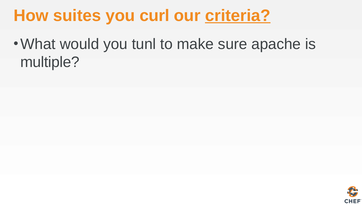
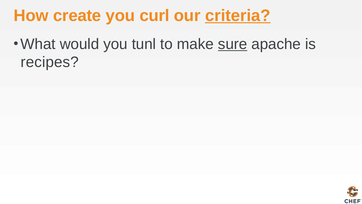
suites: suites -> create
sure underline: none -> present
multiple: multiple -> recipes
